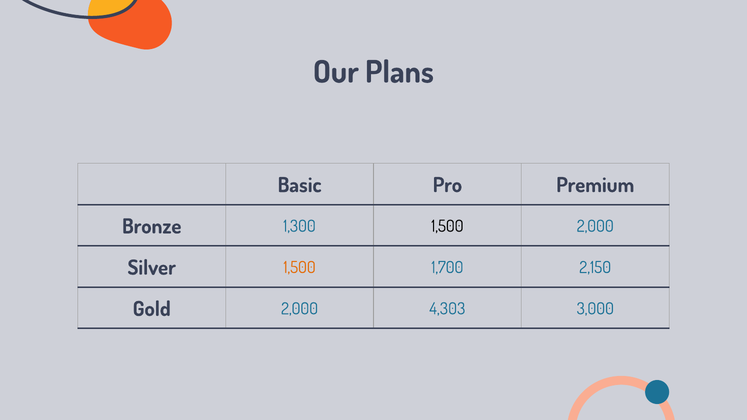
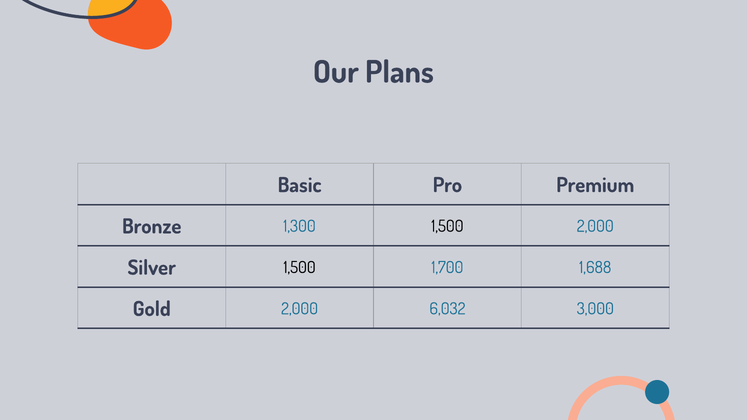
1,500 at (300, 268) colour: orange -> black
2,150: 2,150 -> 1,688
4,303: 4,303 -> 6,032
